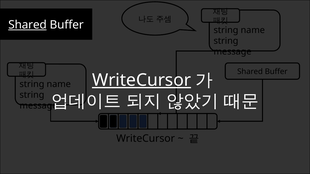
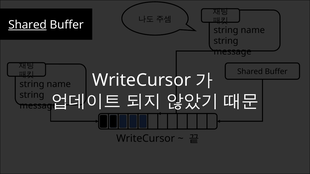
WriteCursor at (142, 80) underline: present -> none
